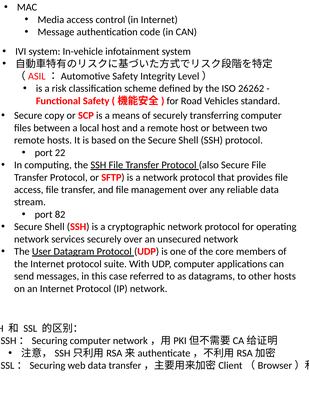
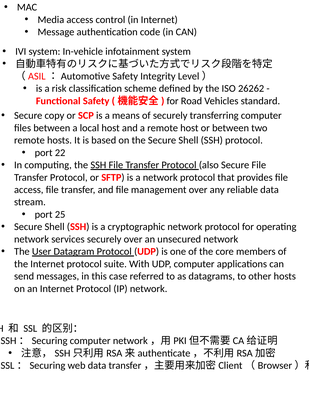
82: 82 -> 25
